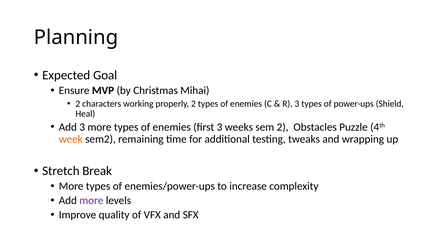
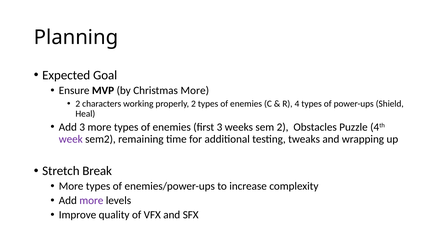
Christmas Mihai: Mihai -> More
R 3: 3 -> 4
week colour: orange -> purple
